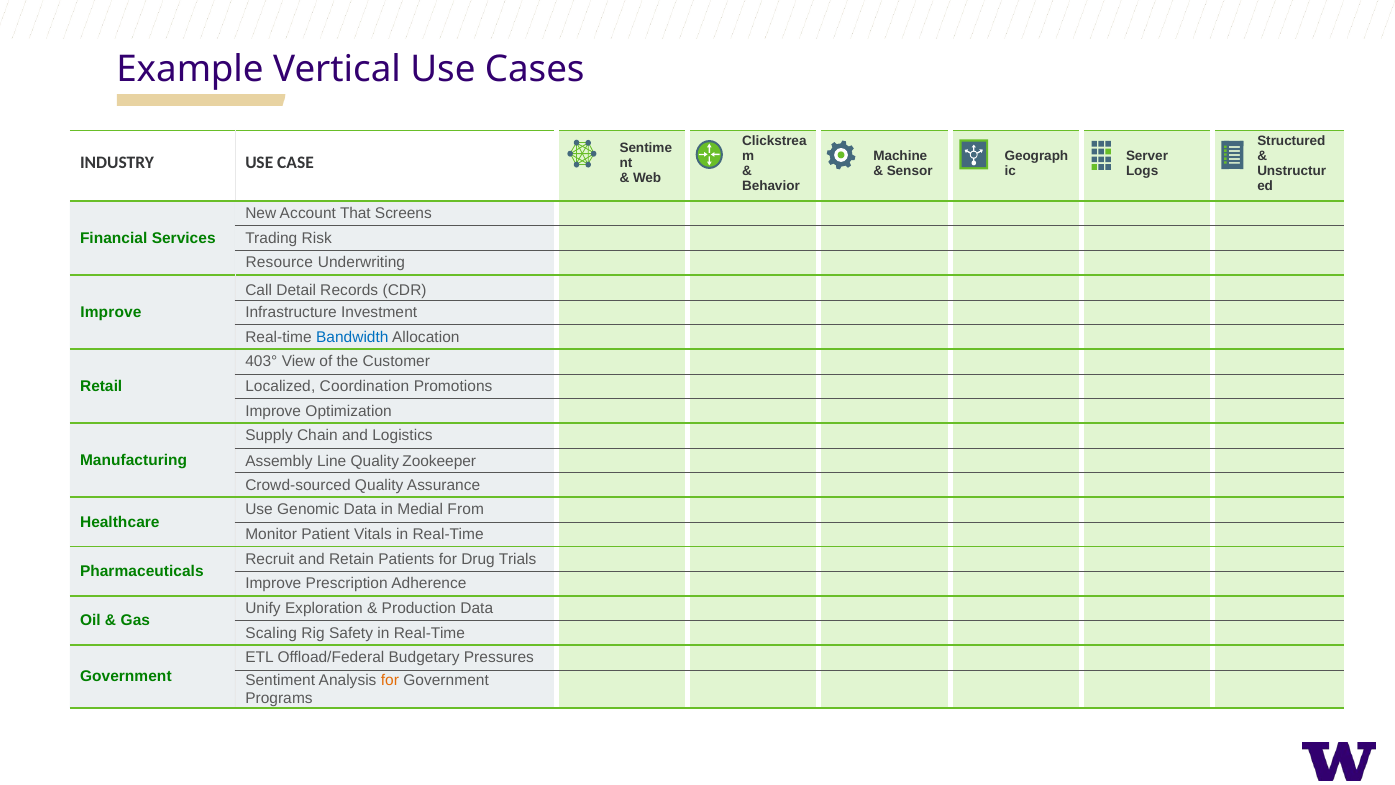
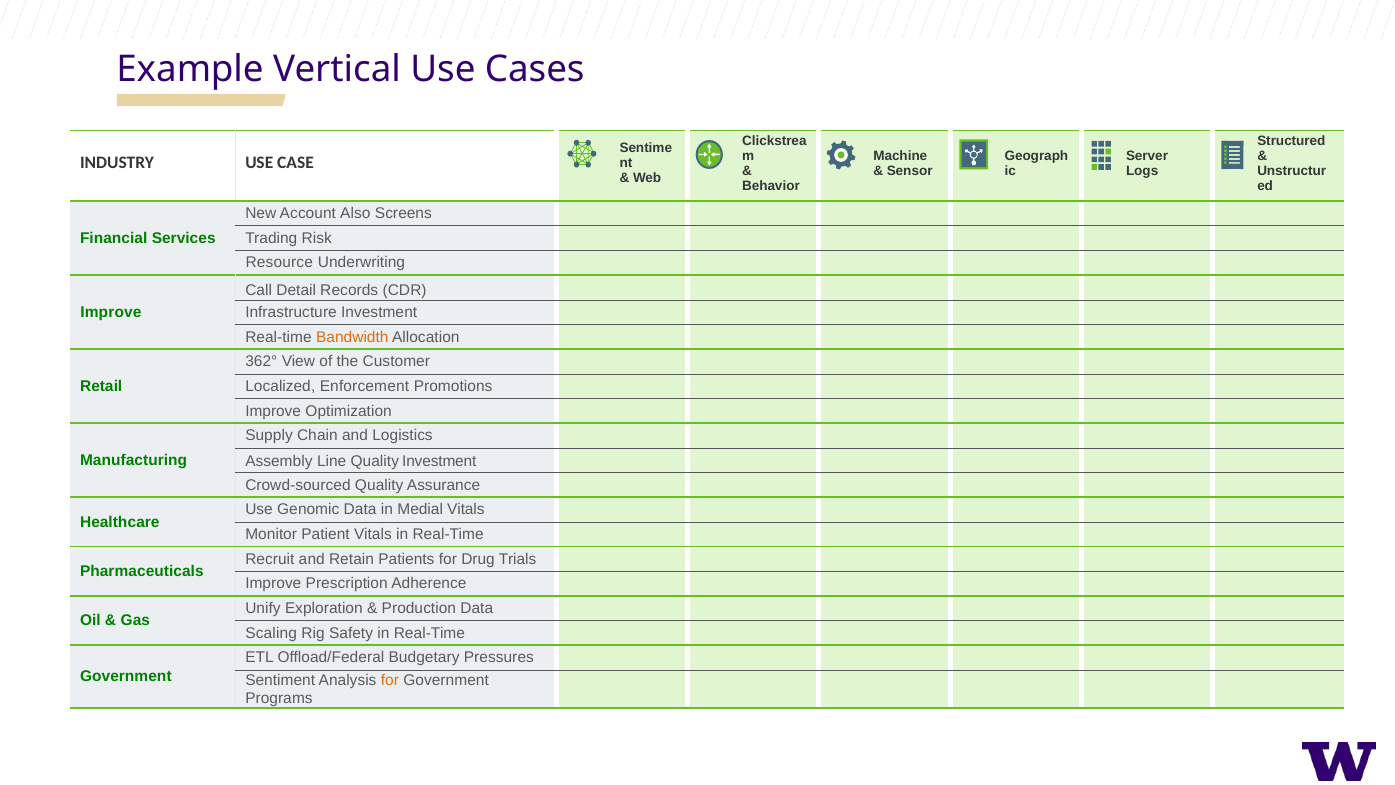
That: That -> Also
Bandwidth colour: blue -> orange
403°: 403° -> 362°
Coordination: Coordination -> Enforcement
Quality Zookeeper: Zookeeper -> Investment
Medial From: From -> Vitals
